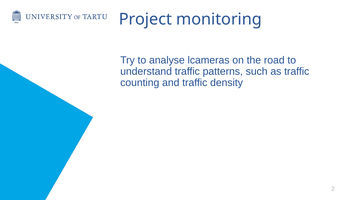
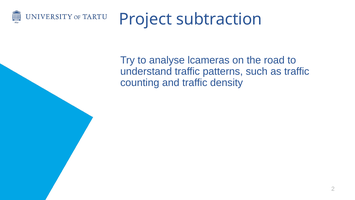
monitoring: monitoring -> subtraction
